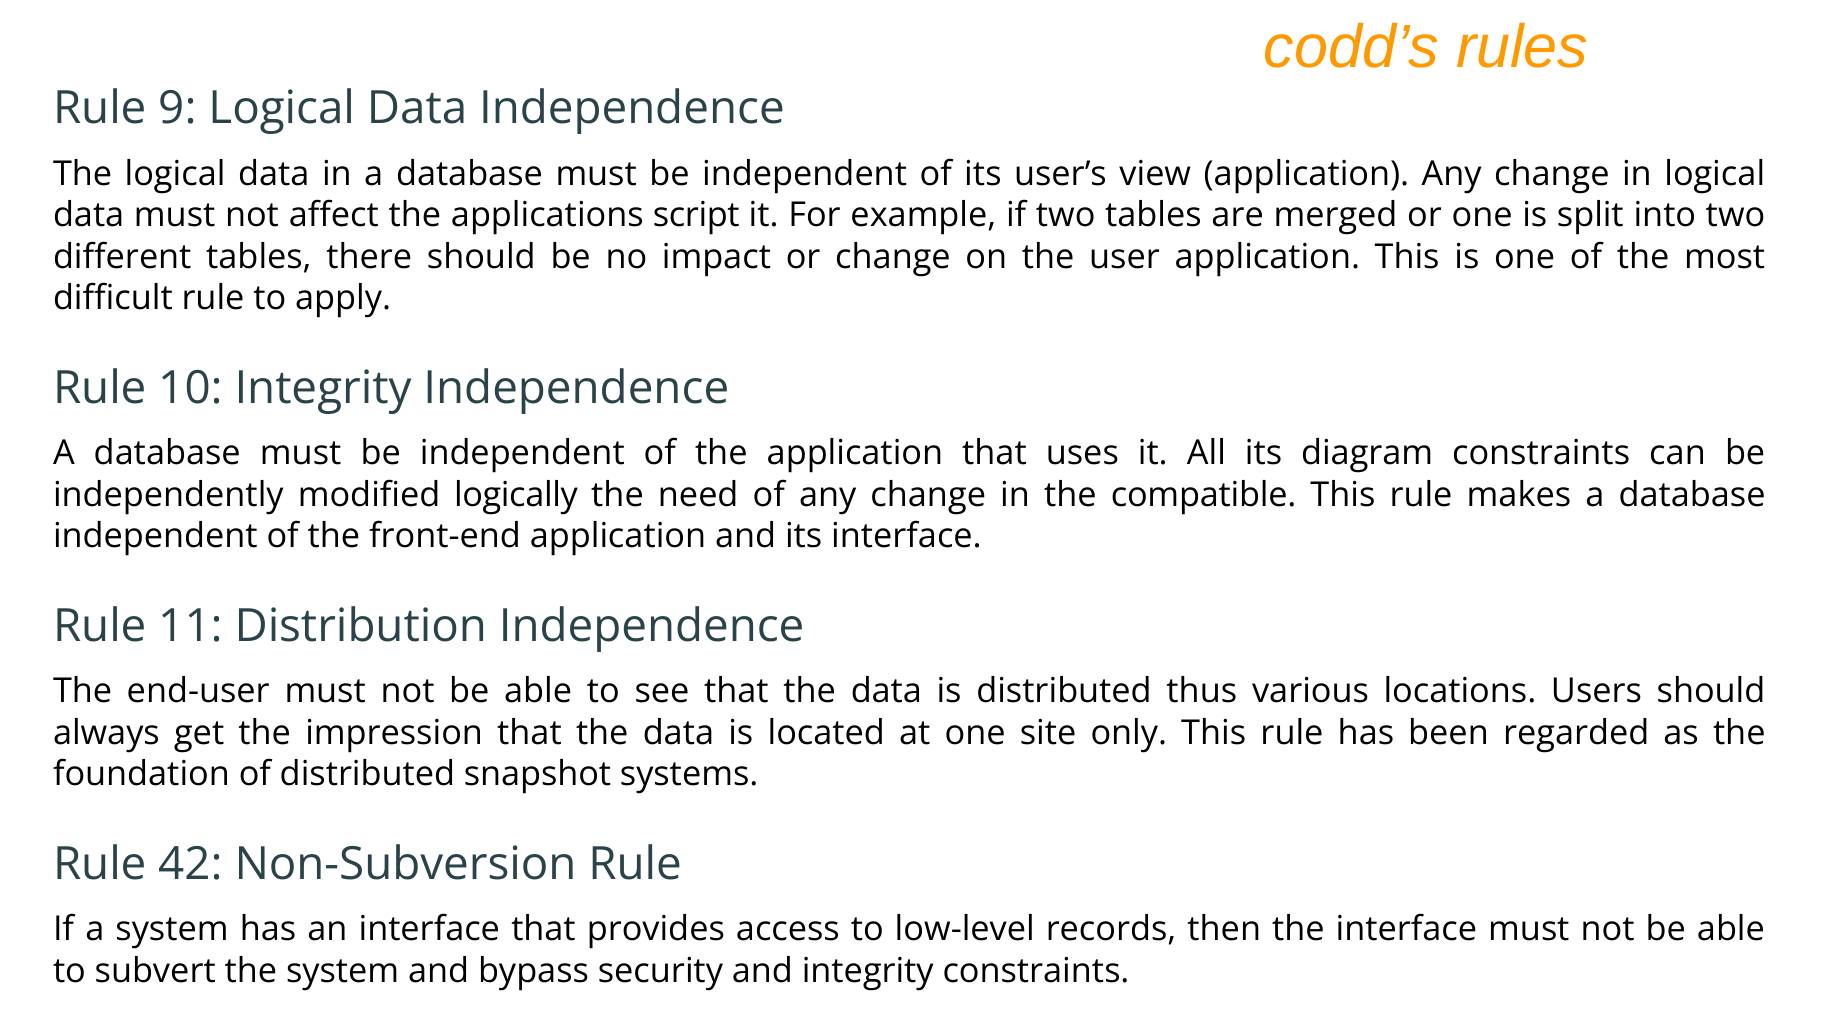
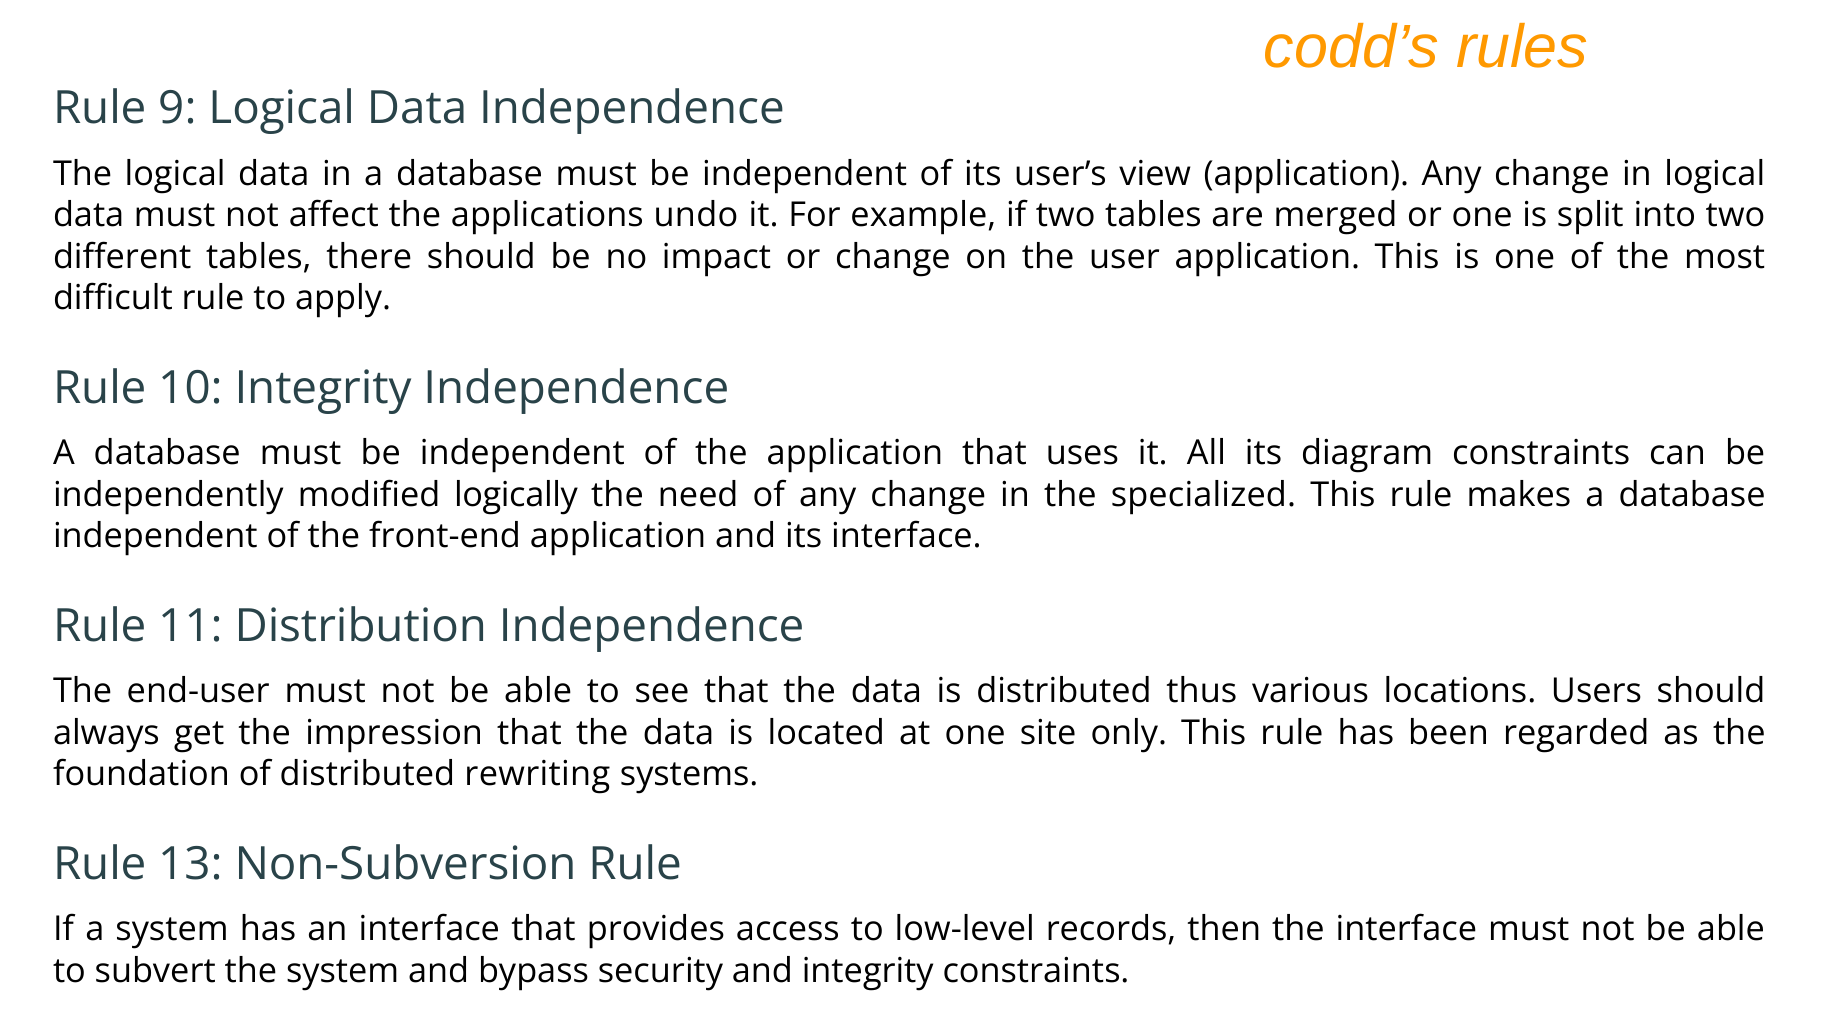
script: script -> undo
compatible: compatible -> specialized
snapshot: snapshot -> rewriting
42: 42 -> 13
